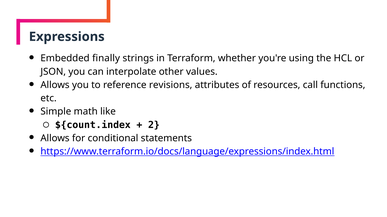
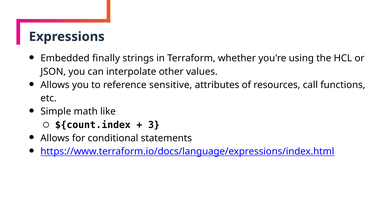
revisions: revisions -> sensitive
2: 2 -> 3
